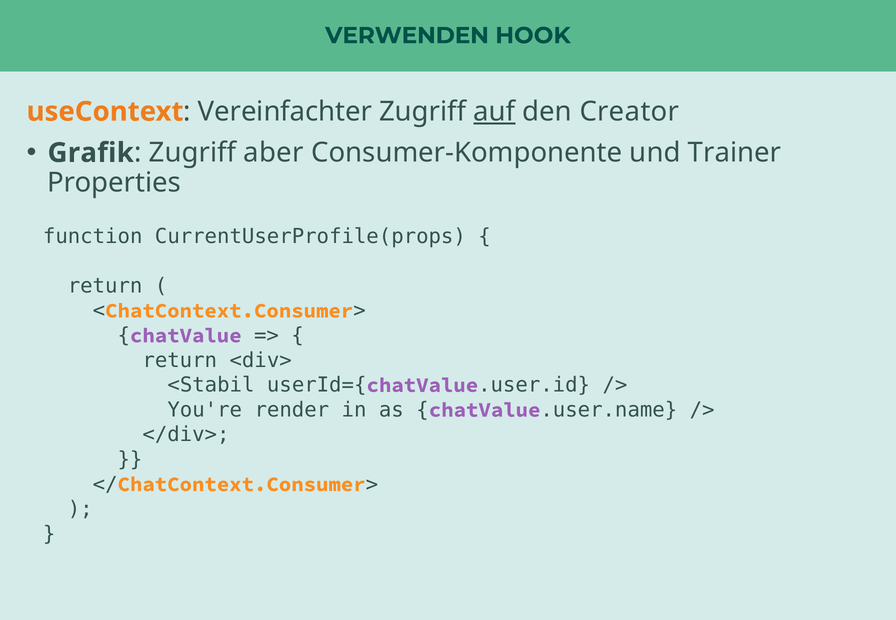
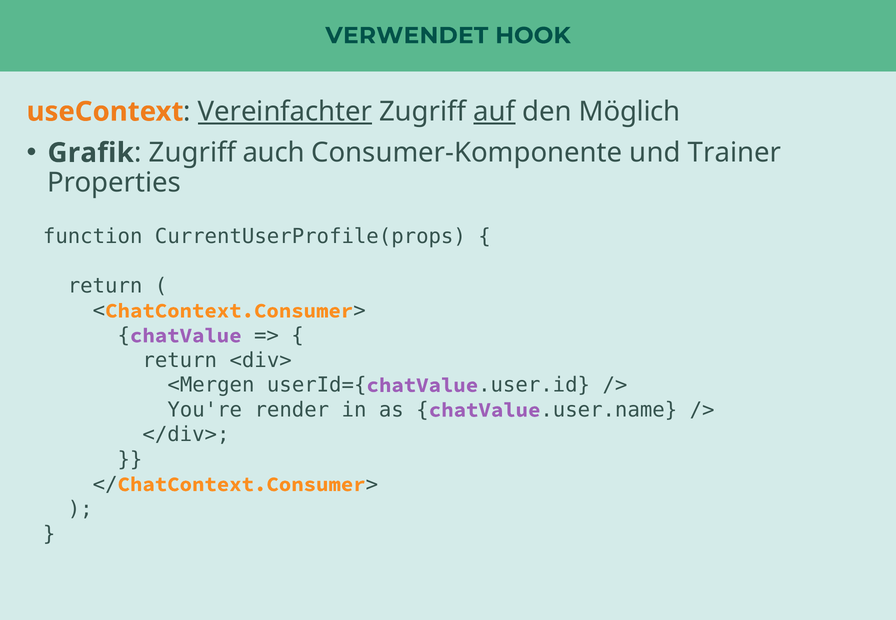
VERWENDEN: VERWENDEN -> VERWENDET
Vereinfachter underline: none -> present
Creator: Creator -> Möglich
aber: aber -> auch
<Stabil: <Stabil -> <Mergen
